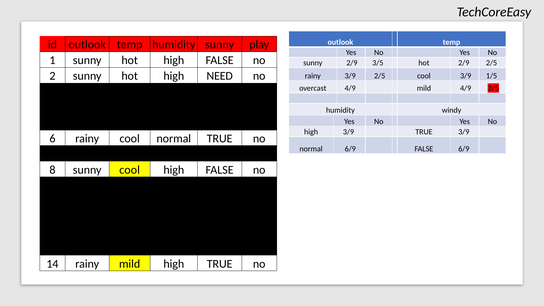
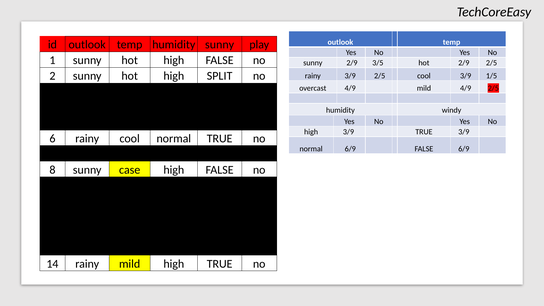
NEED: NEED -> SPLIT
sunny cool: cool -> case
